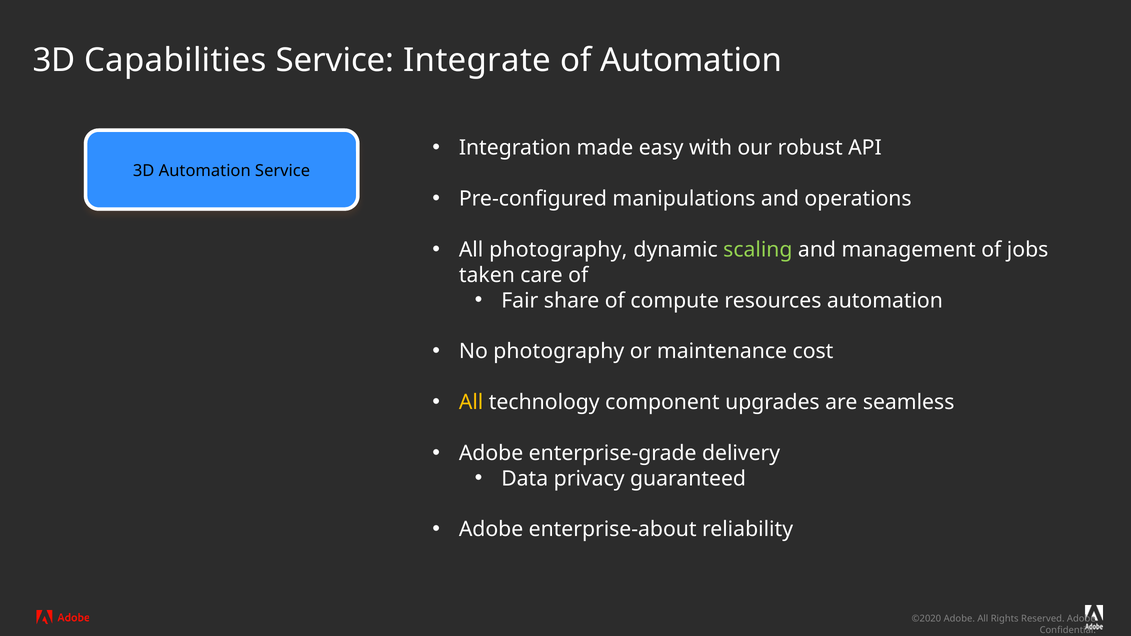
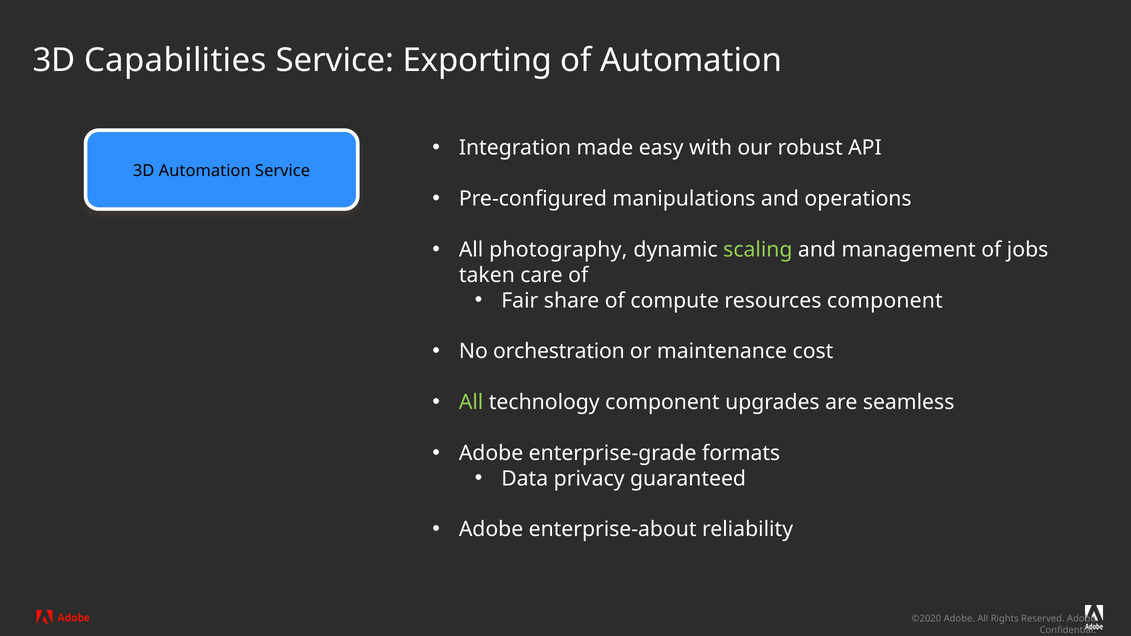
Integrate: Integrate -> Exporting
resources automation: automation -> component
No photography: photography -> orchestration
All at (471, 402) colour: yellow -> light green
delivery: delivery -> formats
